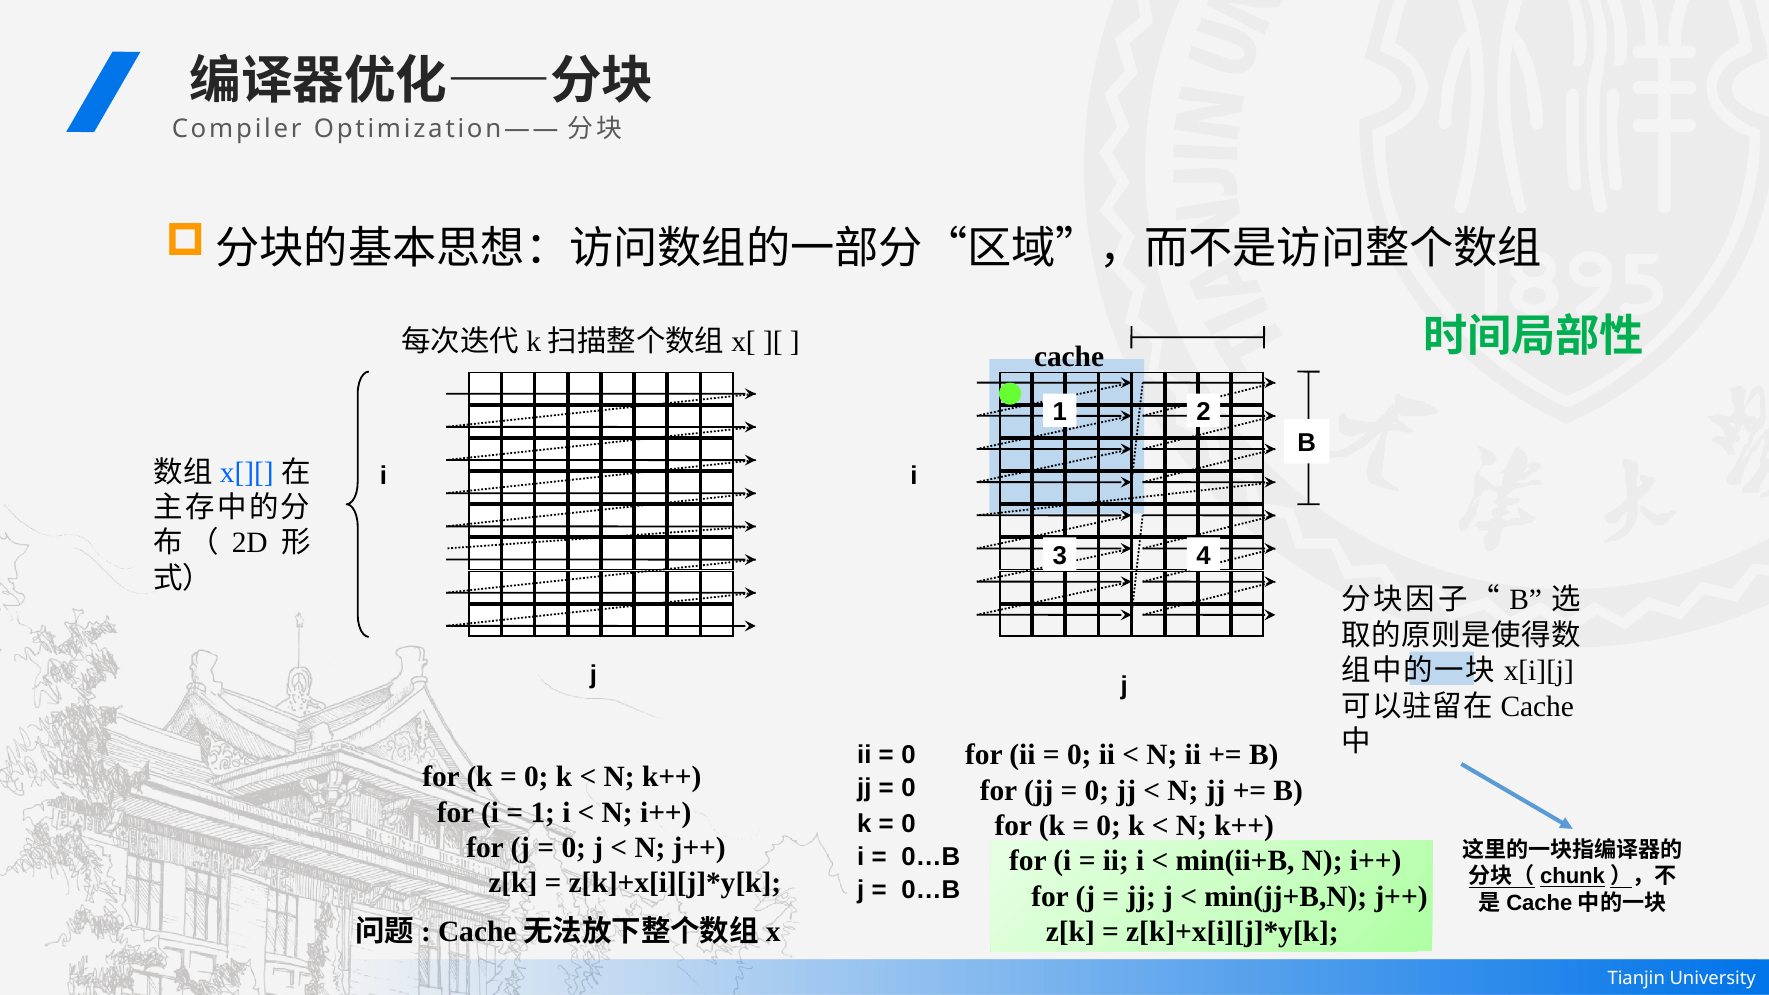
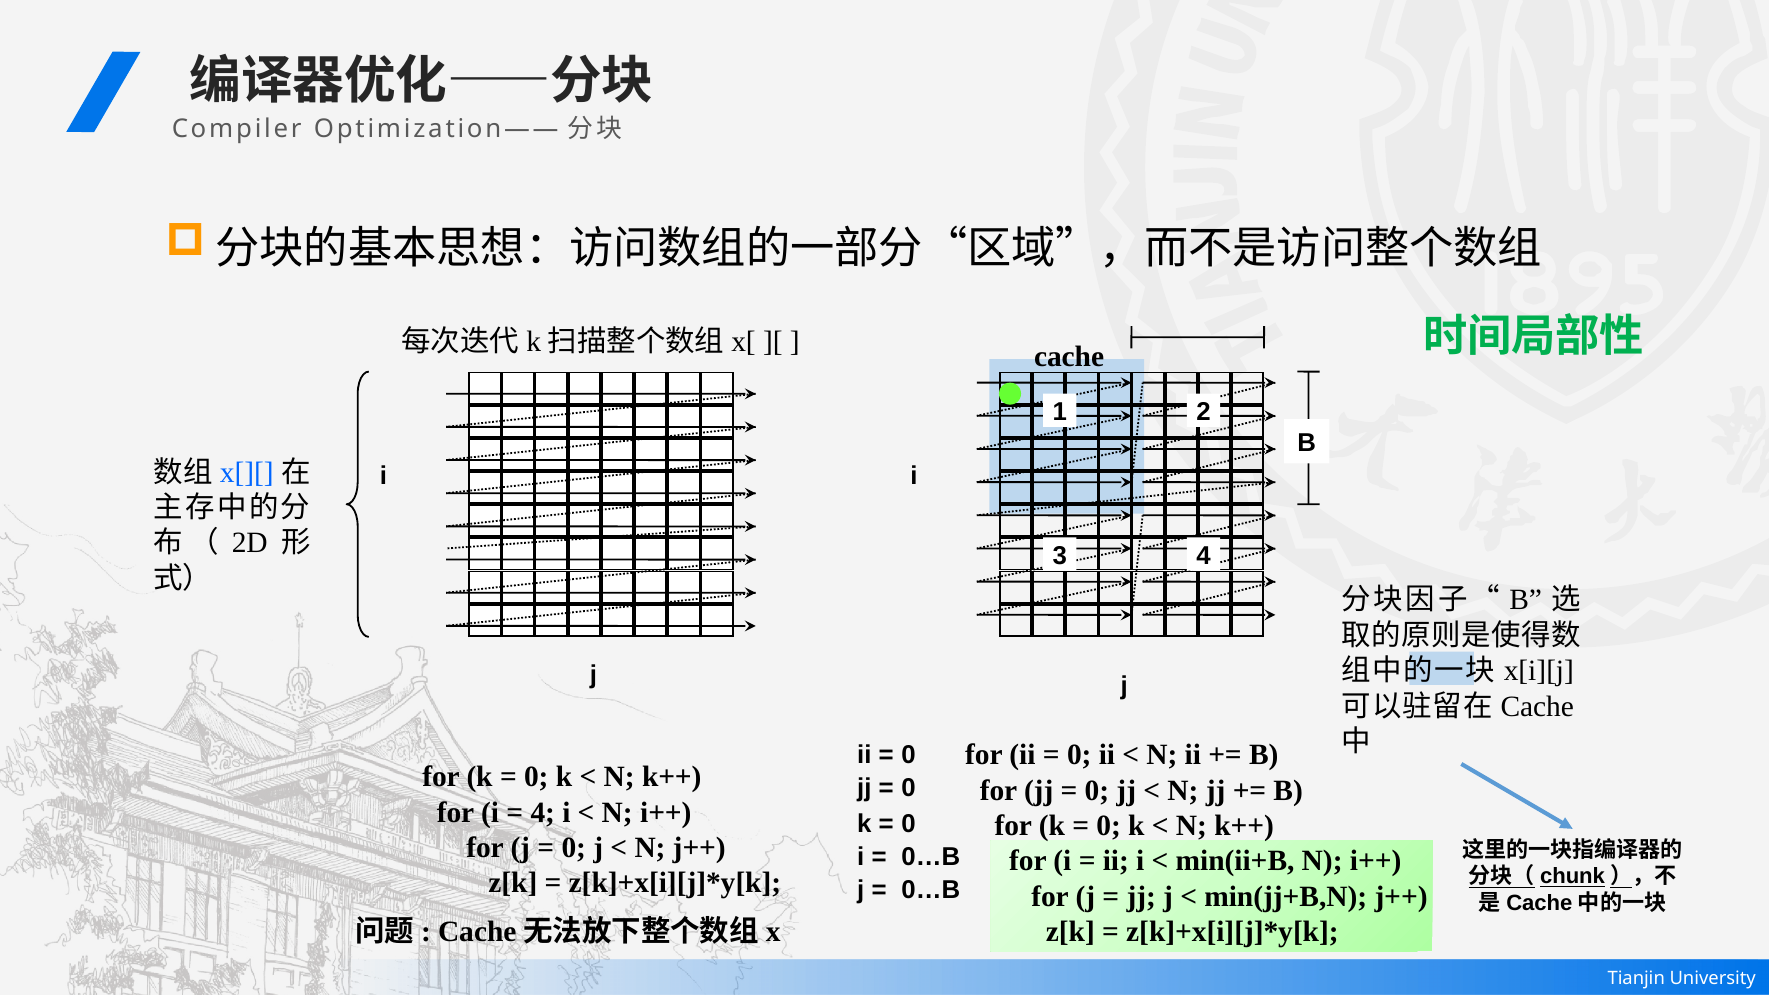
1 at (543, 812): 1 -> 4
